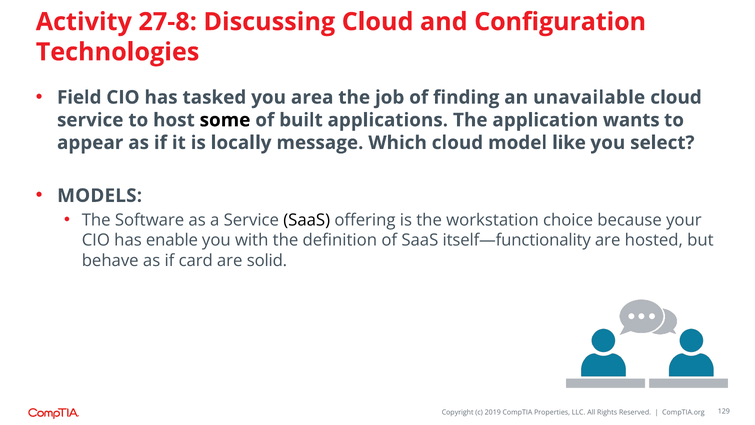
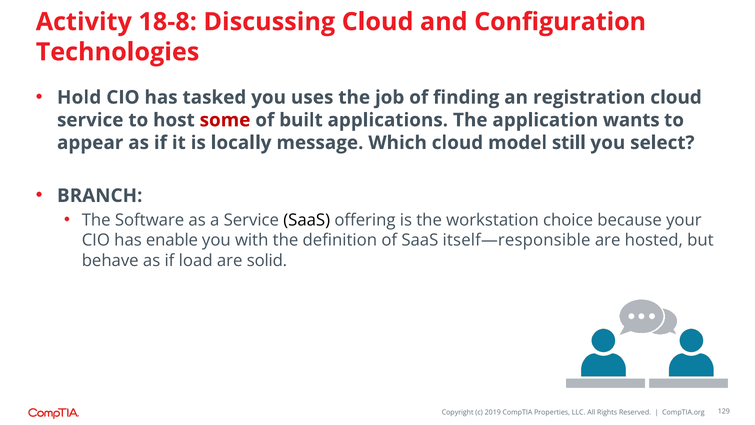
27-8: 27-8 -> 18-8
Field: Field -> Hold
area: area -> uses
unavailable: unavailable -> registration
some colour: black -> red
like: like -> still
MODELS: MODELS -> BRANCH
itself—functionality: itself—functionality -> itself—responsible
card: card -> load
